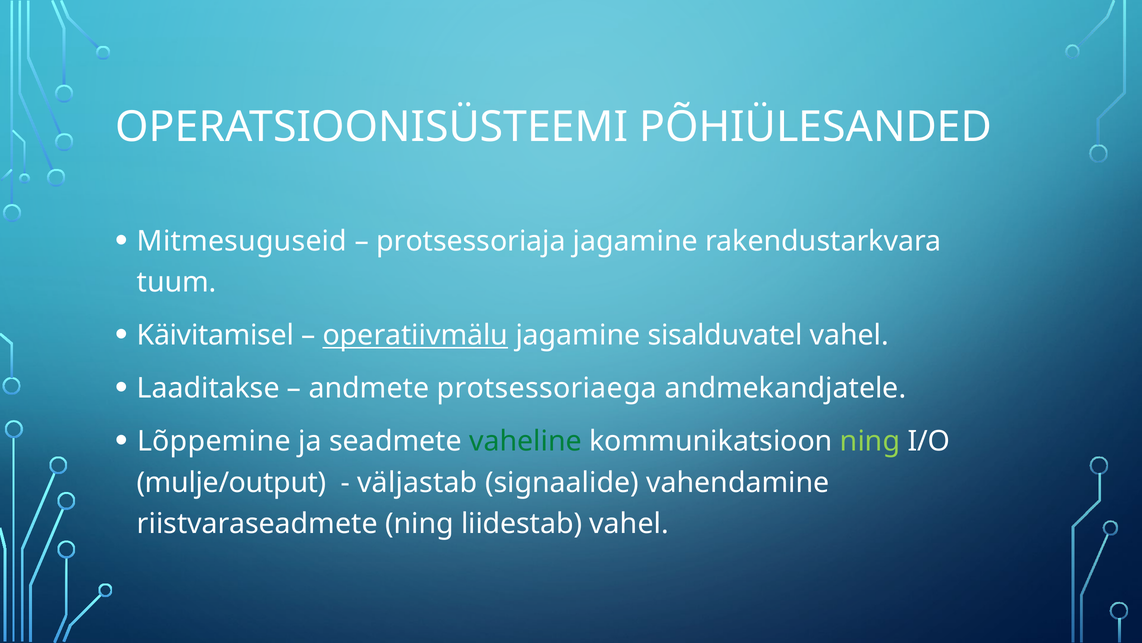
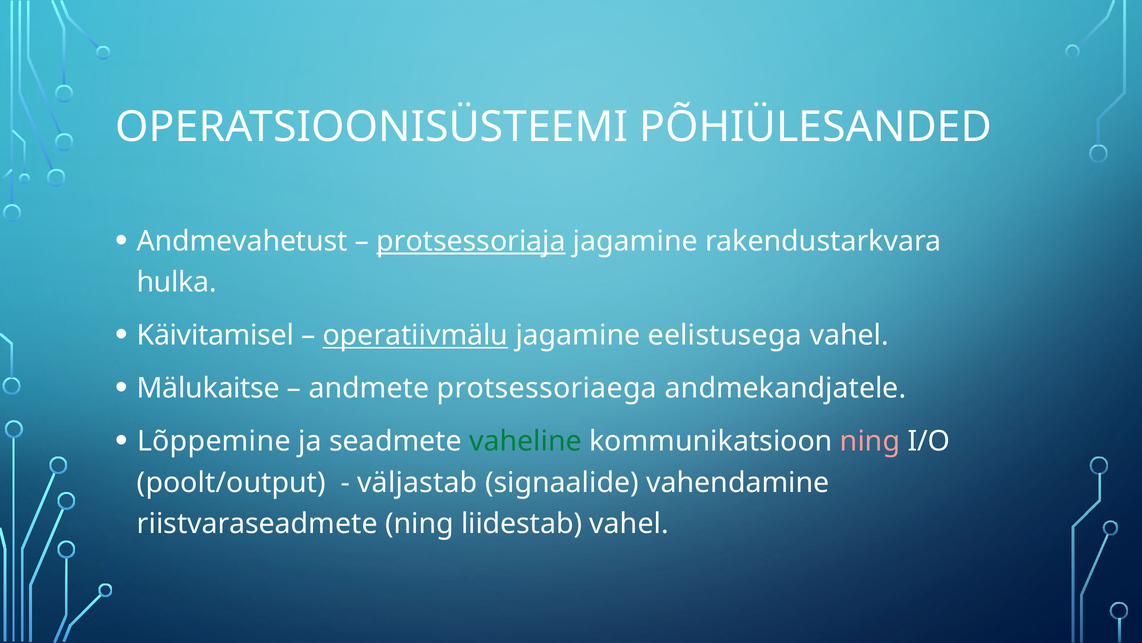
Mitmesuguseid: Mitmesuguseid -> Andmevahetust
protsessoriaja underline: none -> present
tuum: tuum -> hulka
sisalduvatel: sisalduvatel -> eelistusega
Laaditakse: Laaditakse -> Mälukaitse
ning at (870, 441) colour: light green -> pink
mulje/output: mulje/output -> poolt/output
